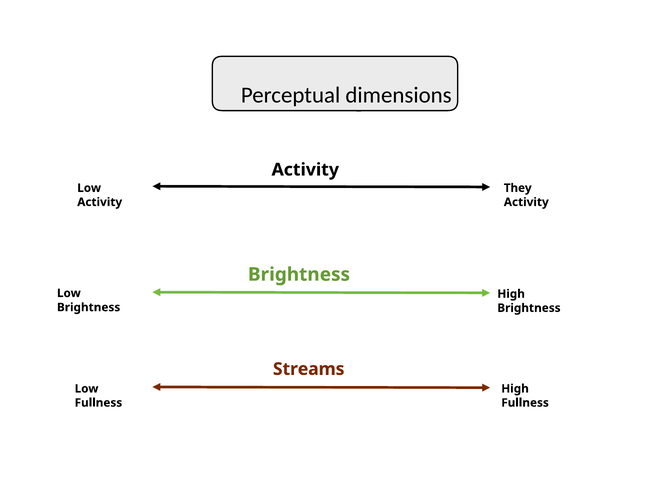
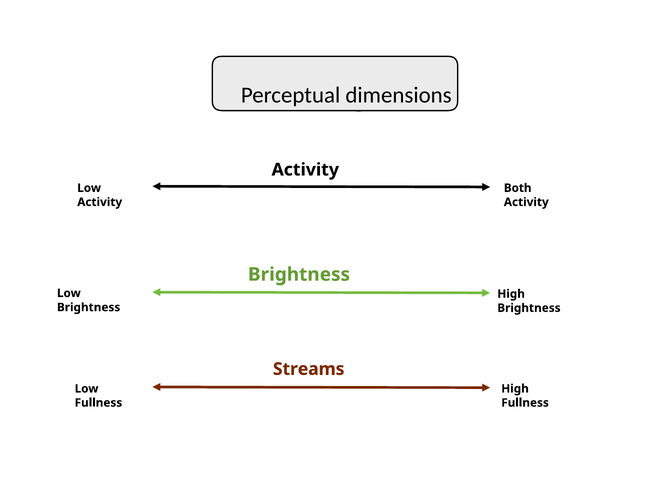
They: They -> Both
